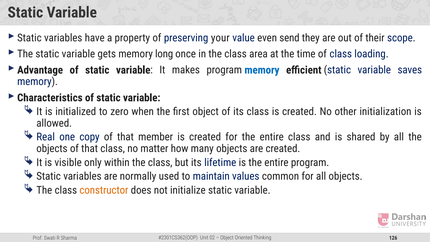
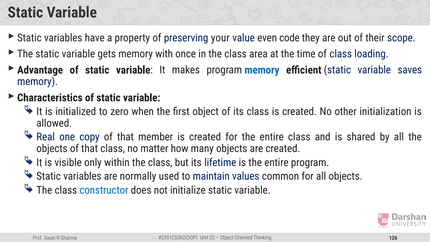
send: send -> code
long: long -> with
constructor colour: orange -> blue
